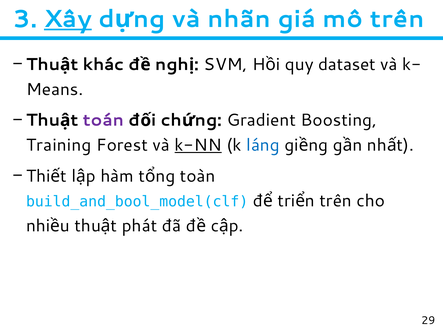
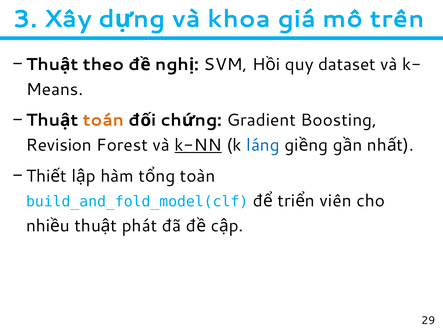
Xây underline: present -> none
nhãn: nhãn -> khoa
khác: khác -> theo
toán colour: purple -> orange
Training: Training -> Revision
build_and_bool_model(clf: build_and_bool_model(clf -> build_and_fold_model(clf
trên at (336, 201): trên -> viên
